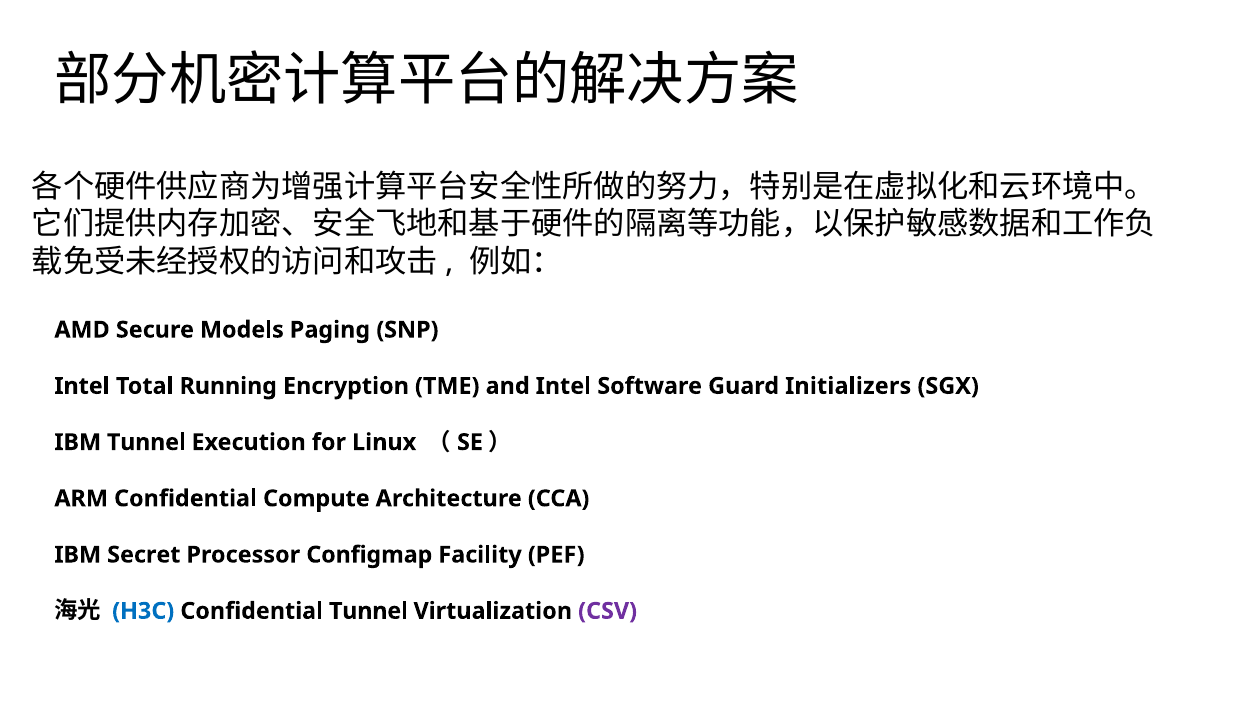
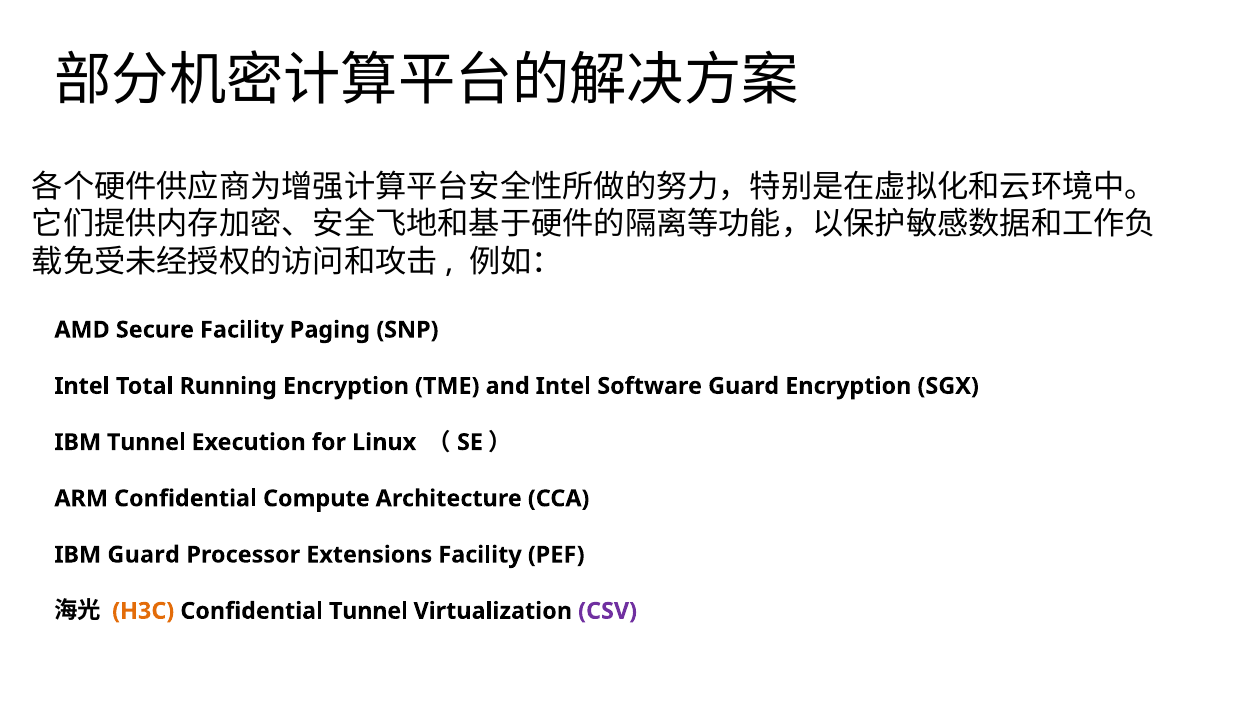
Secure Models: Models -> Facility
Guard Initializers: Initializers -> Encryption
IBM Secret: Secret -> Guard
Configmap: Configmap -> Extensions
H3C colour: blue -> orange
